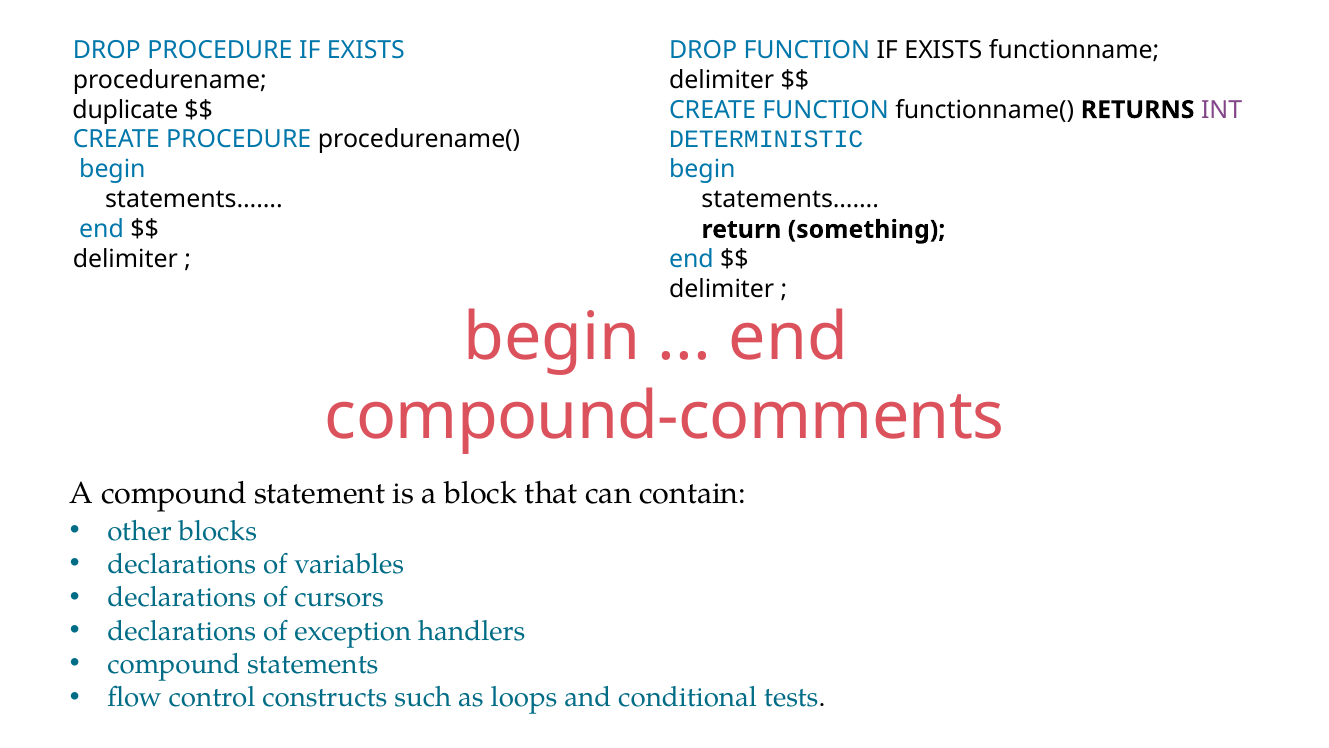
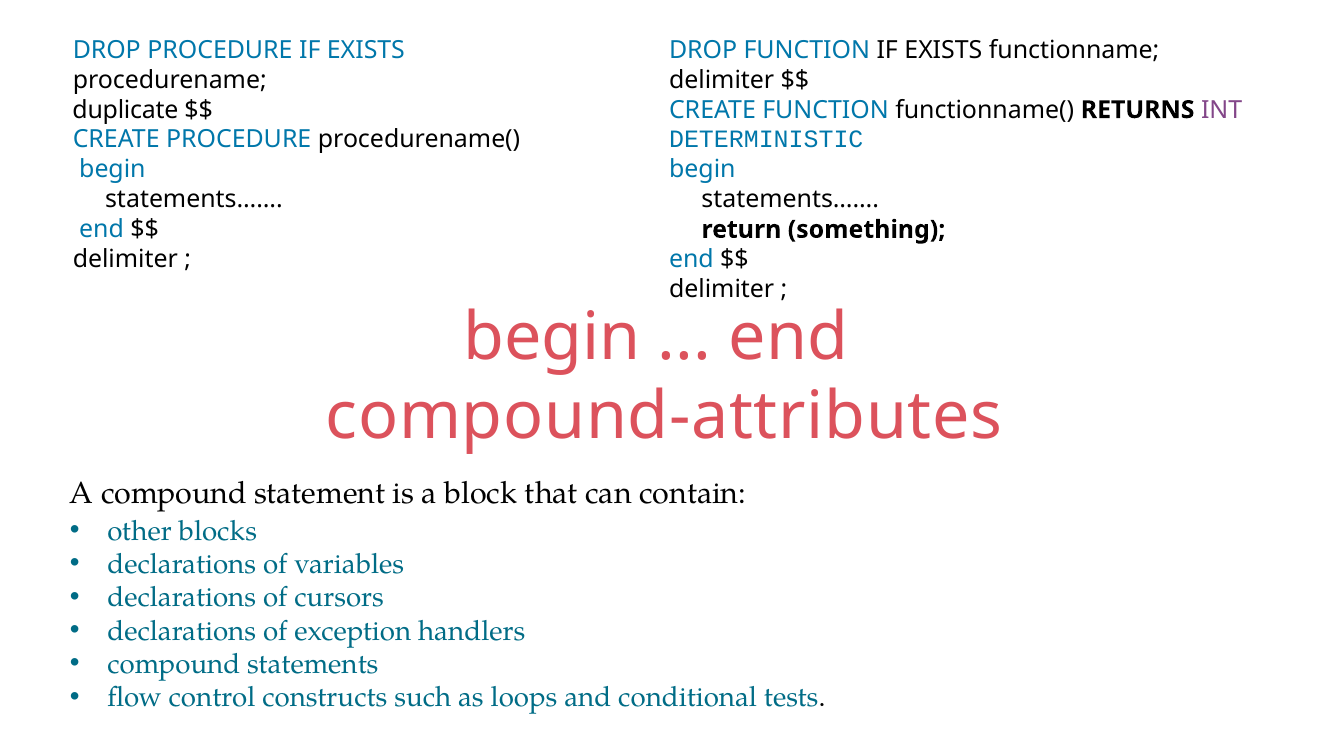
compound-comments: compound-comments -> compound-attributes
